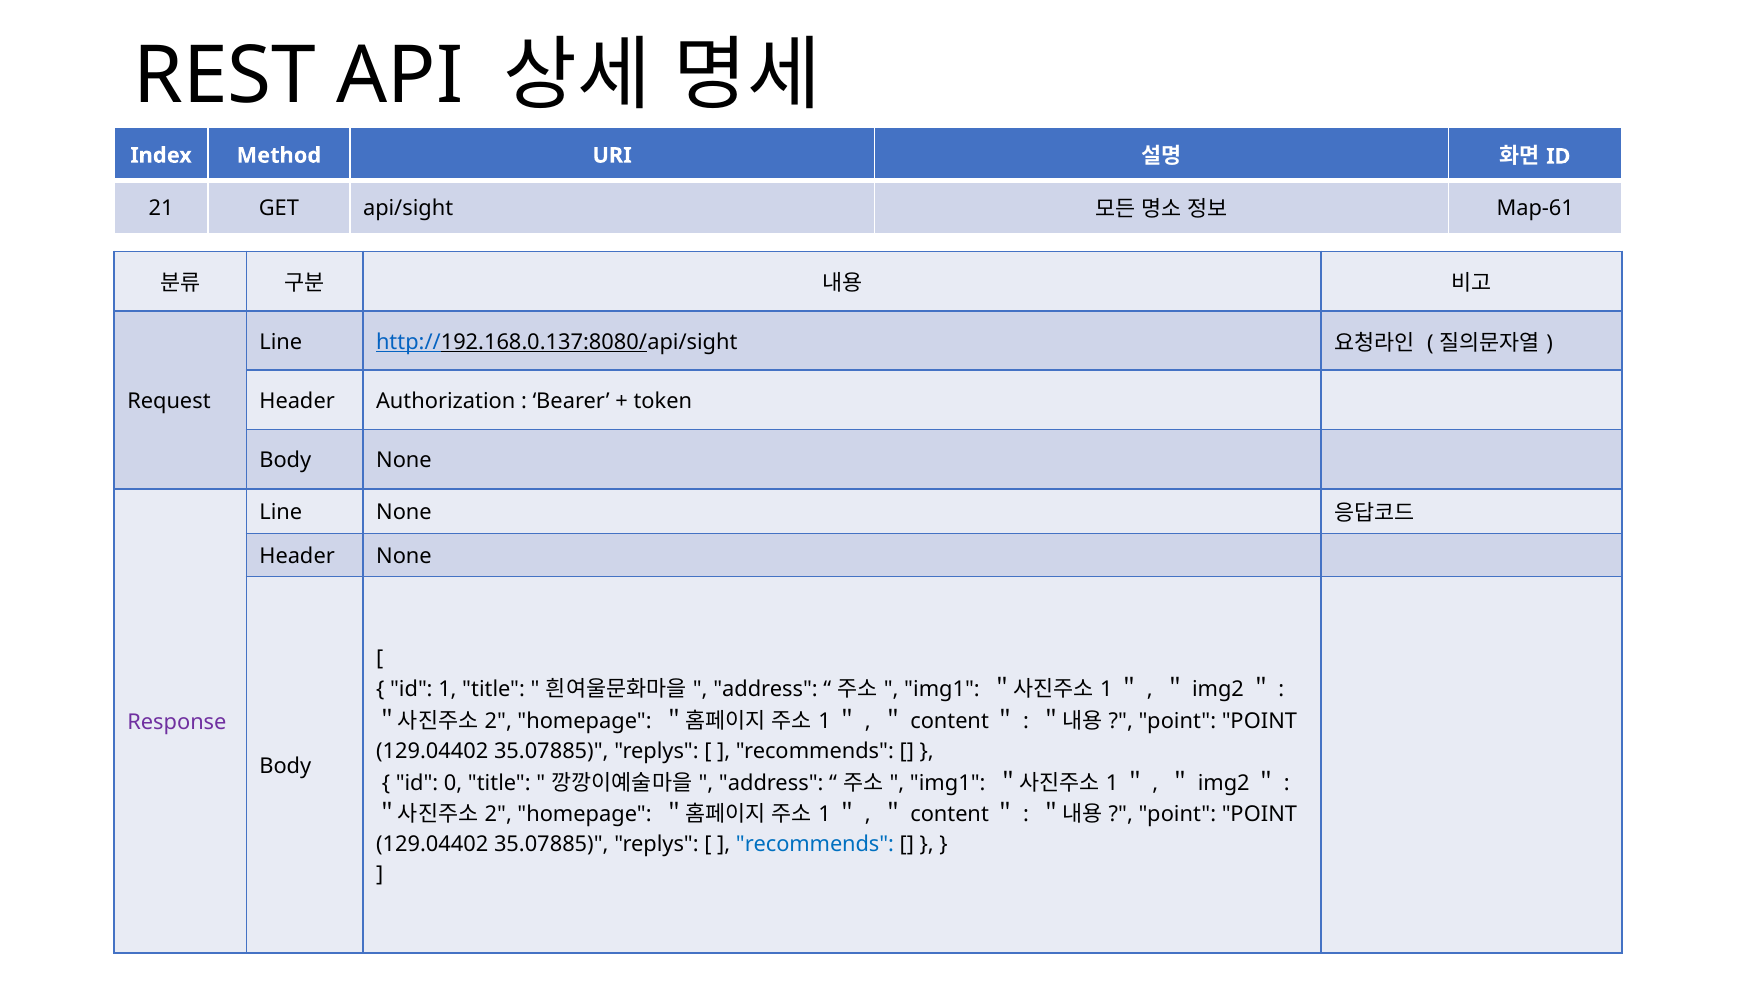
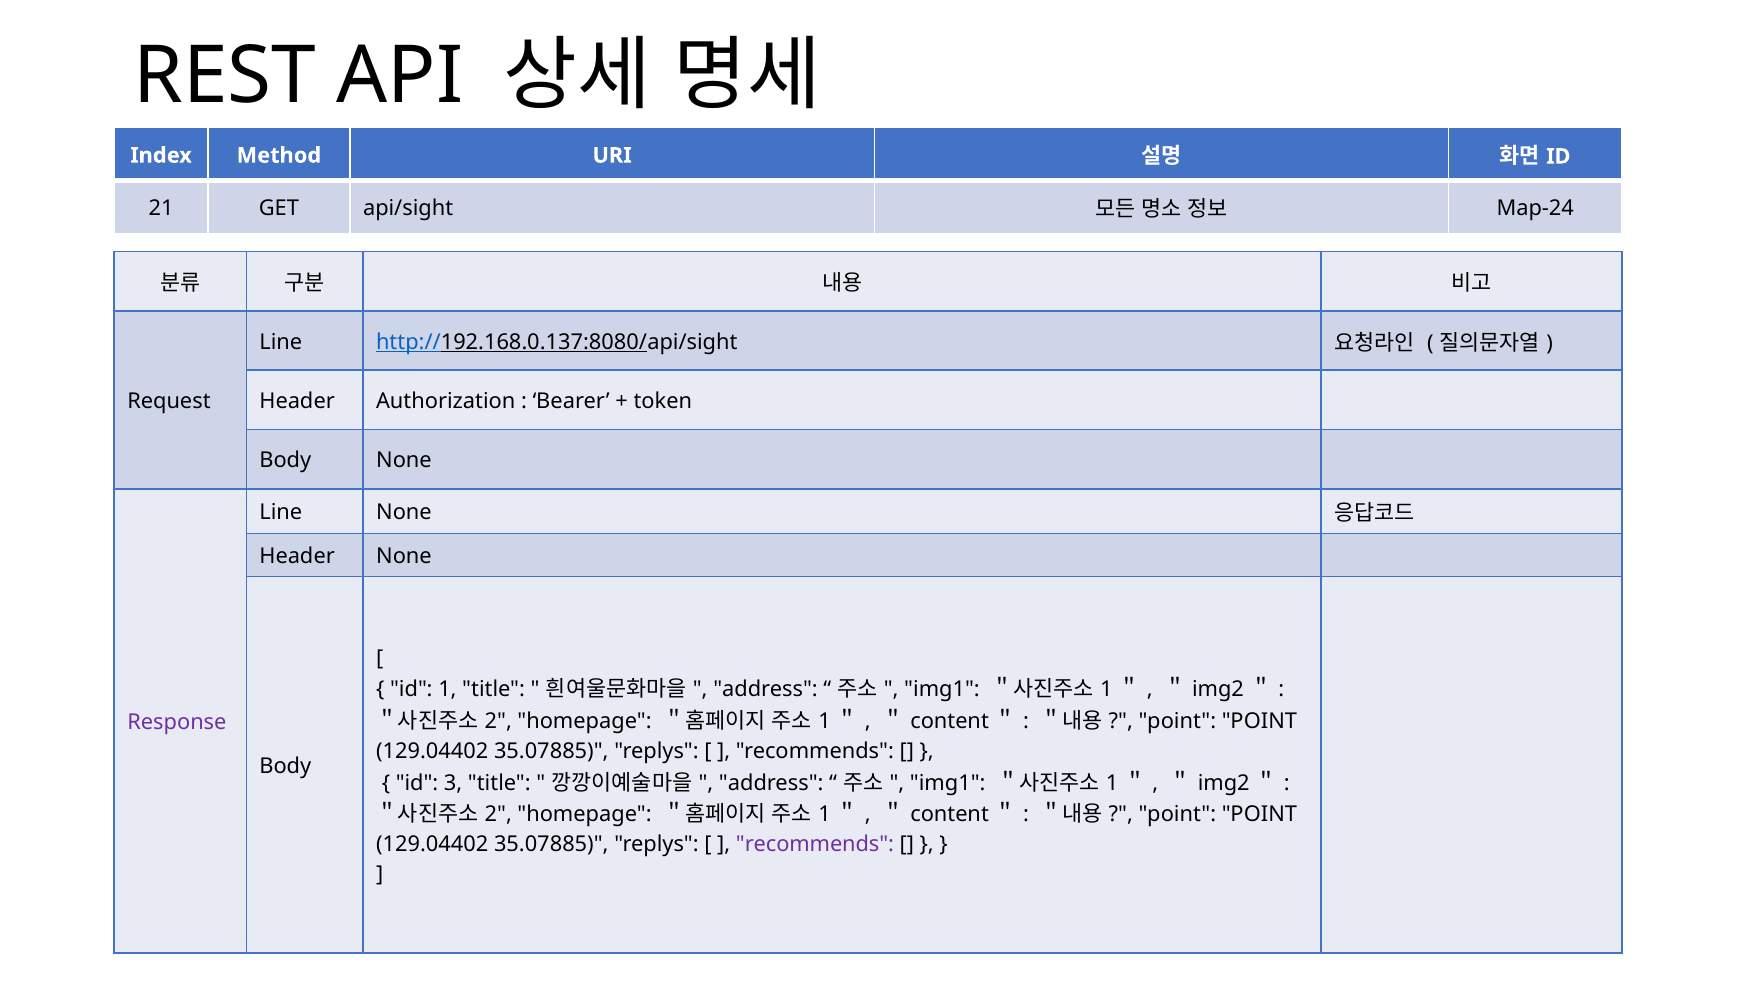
Map-61: Map-61 -> Map-24
0: 0 -> 3
recommends at (815, 844) colour: blue -> purple
